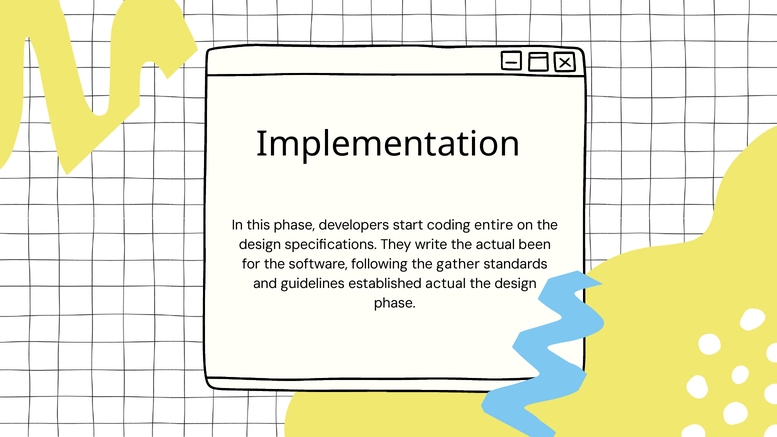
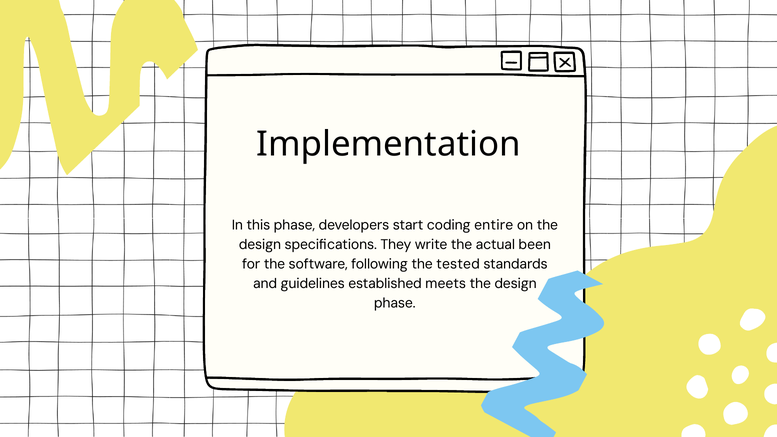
gather: gather -> tested
established actual: actual -> meets
